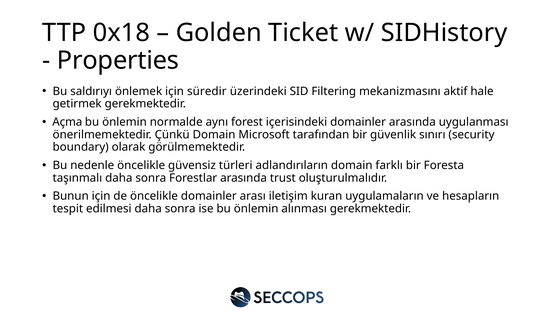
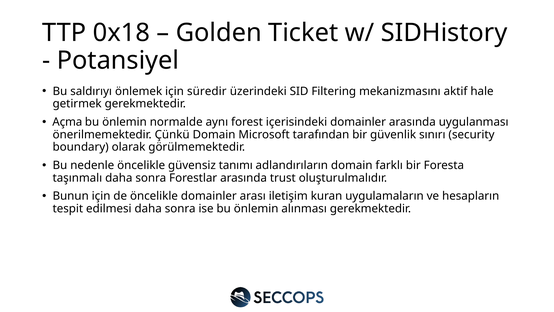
Properties: Properties -> Potansiyel
türleri: türleri -> tanımı
